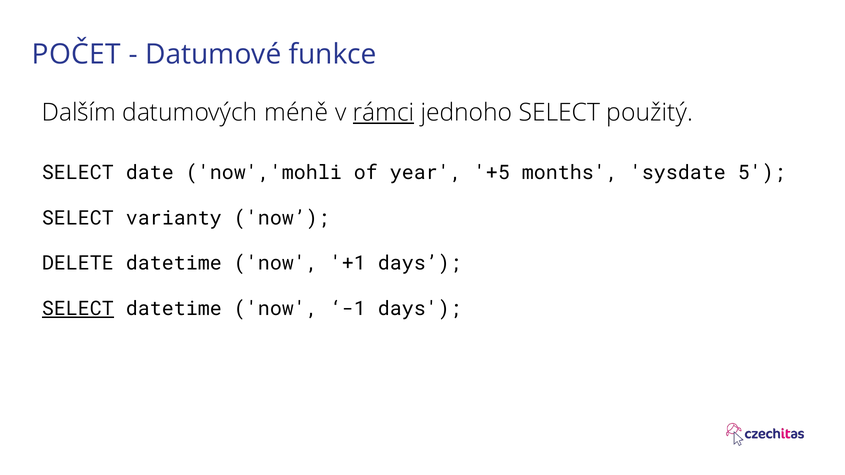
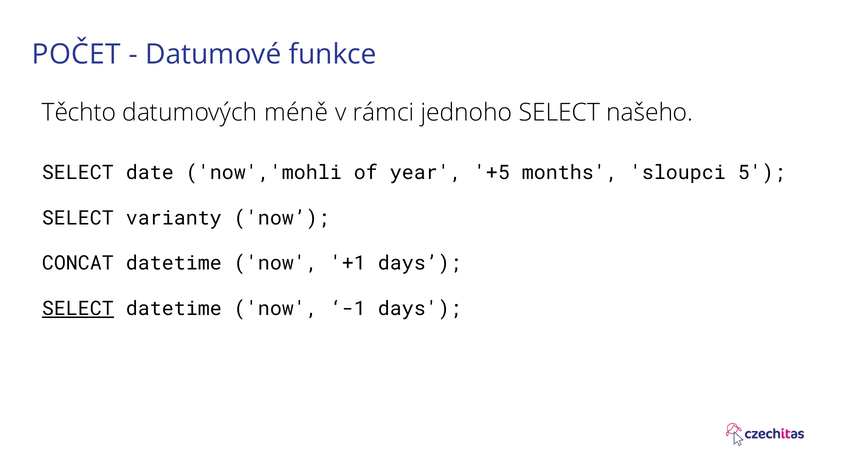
Dalším: Dalším -> Těchto
rámci underline: present -> none
použitý: použitý -> našeho
sysdate: sysdate -> sloupci
DELETE: DELETE -> CONCAT
